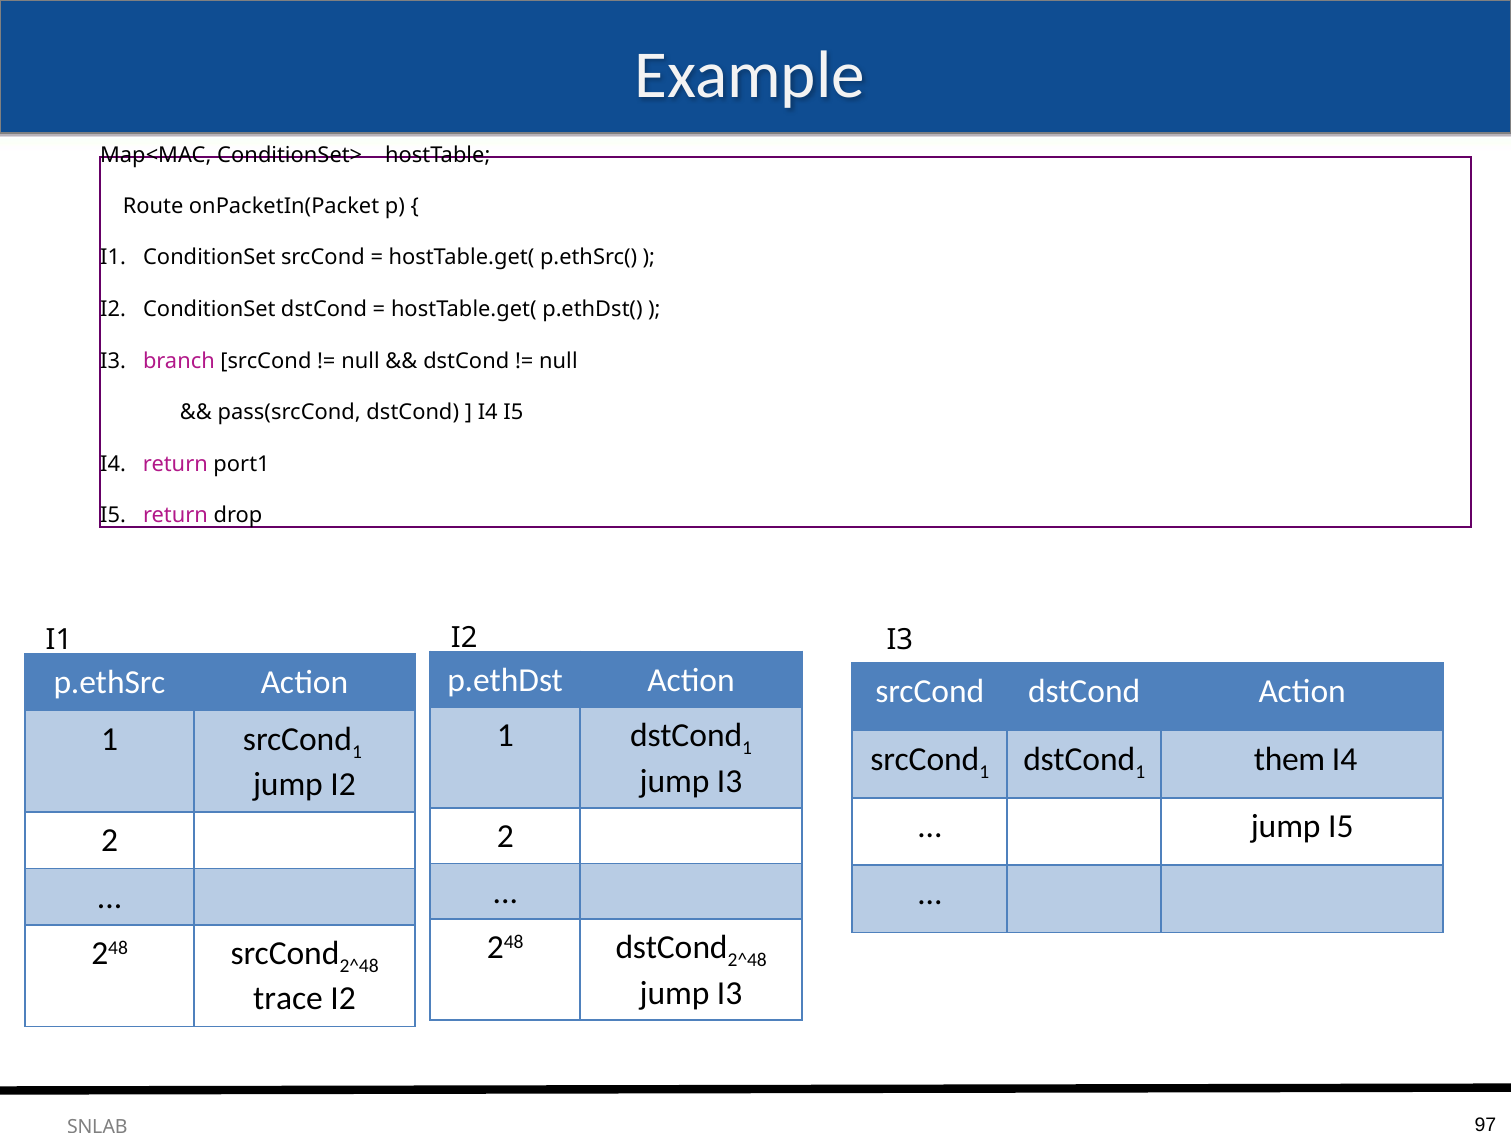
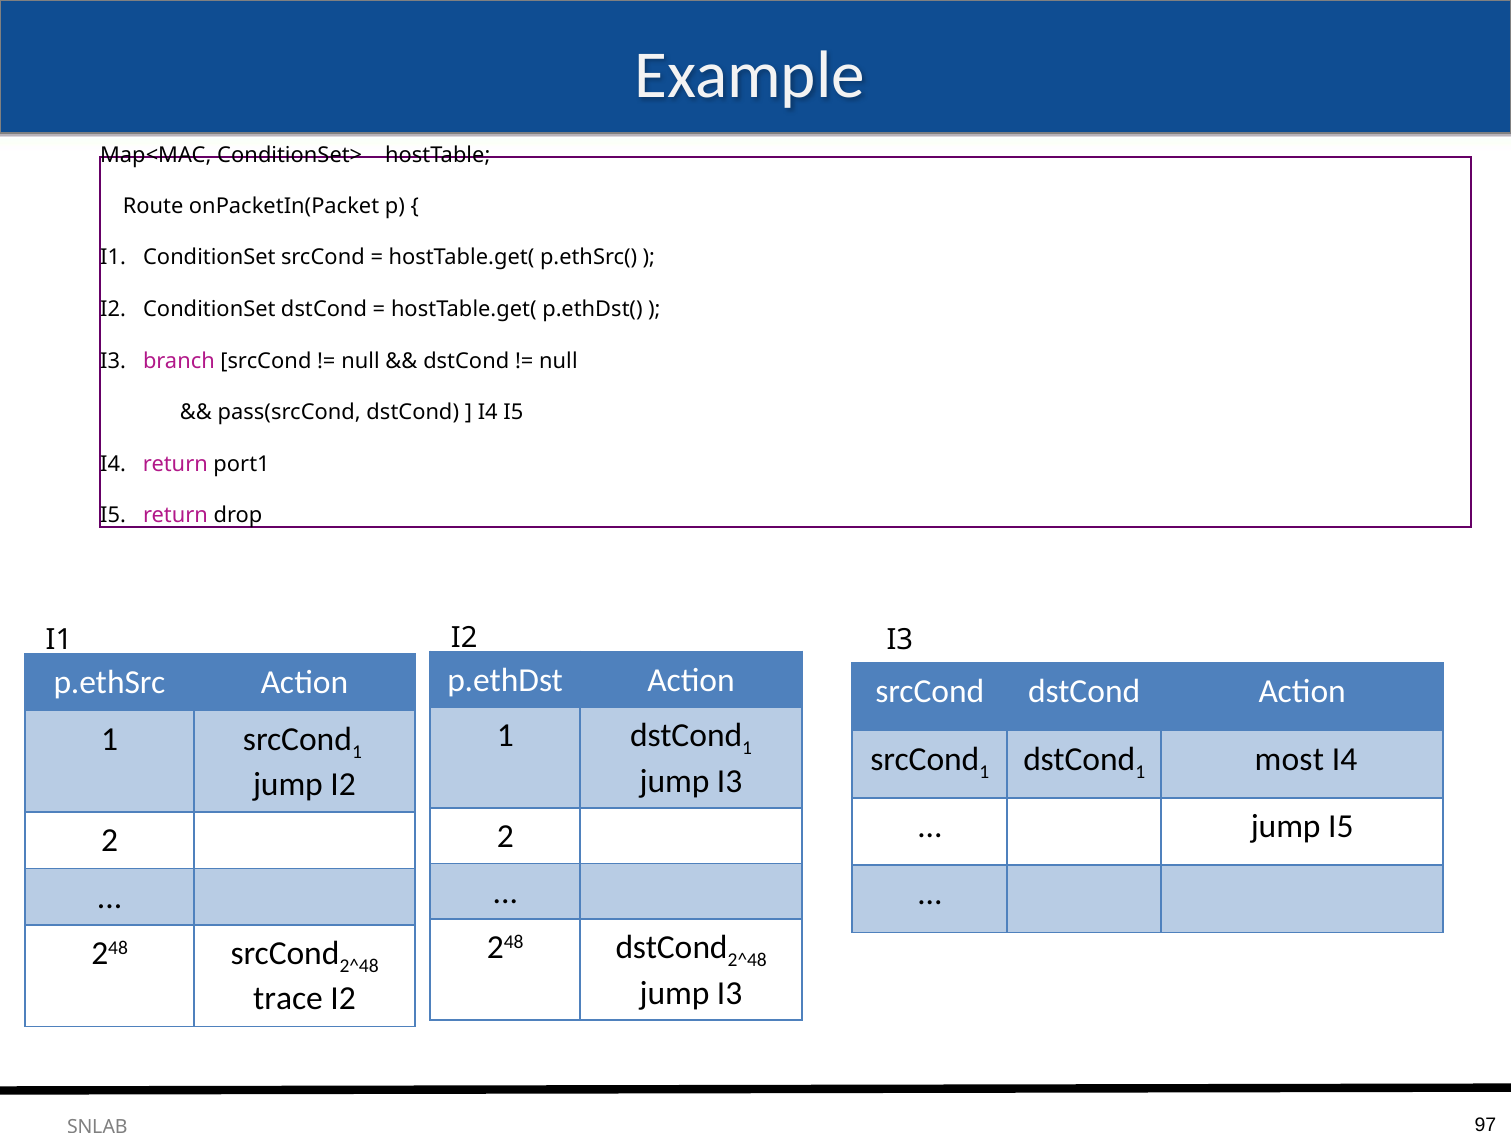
them: them -> most
